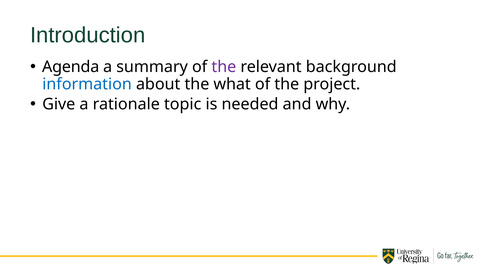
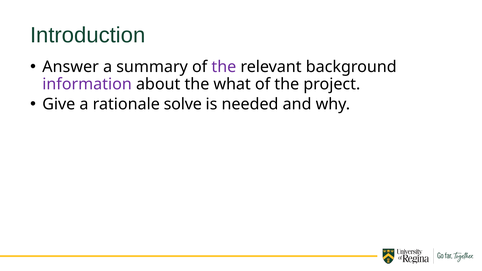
Agenda: Agenda -> Answer
information colour: blue -> purple
topic: topic -> solve
